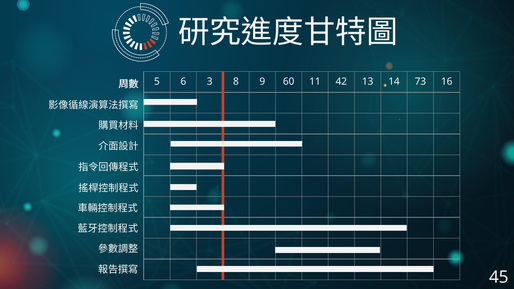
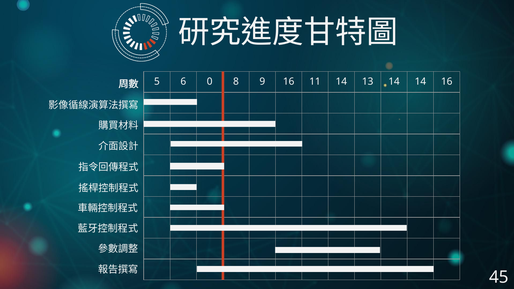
3: 3 -> 0
9 60: 60 -> 16
11 42: 42 -> 14
14 73: 73 -> 14
